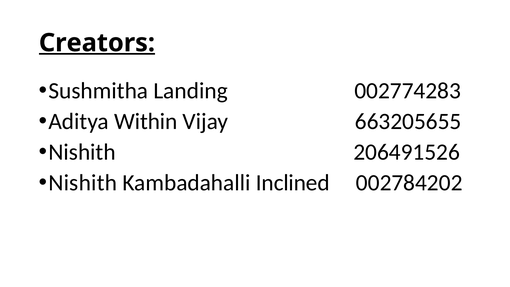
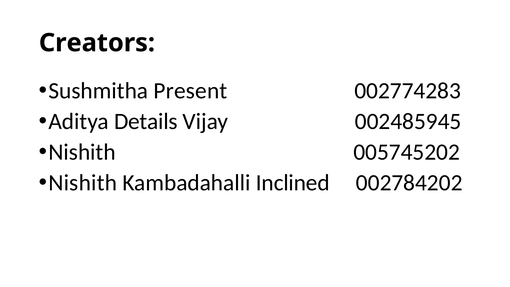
Creators underline: present -> none
Landing: Landing -> Present
Within: Within -> Details
663205655: 663205655 -> 002485945
206491526: 206491526 -> 005745202
